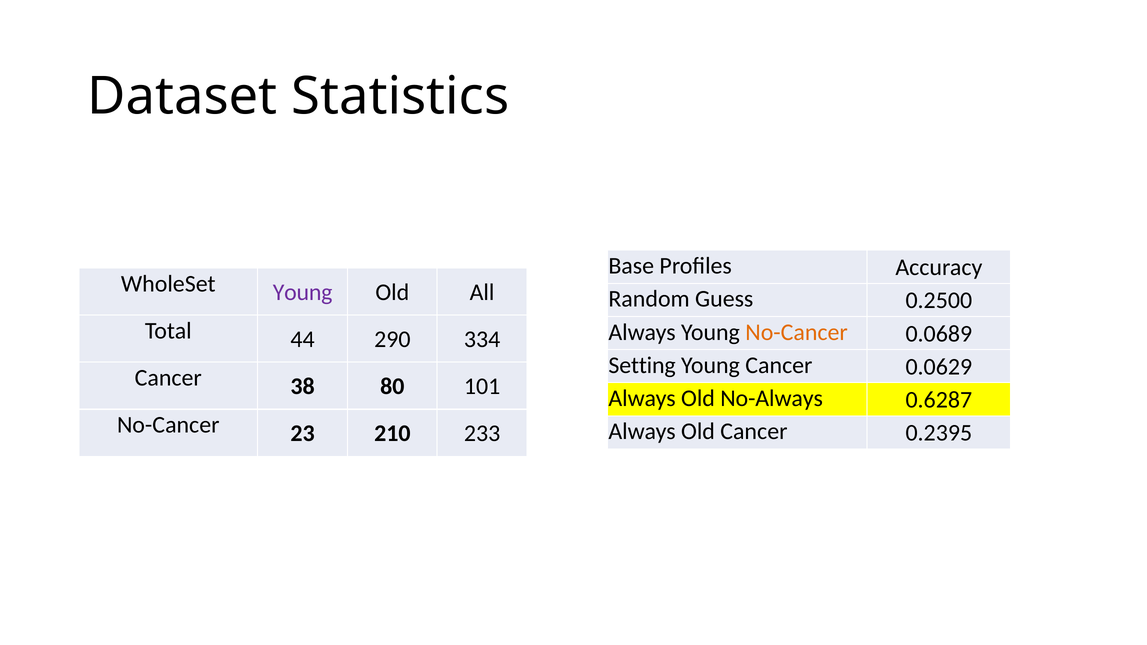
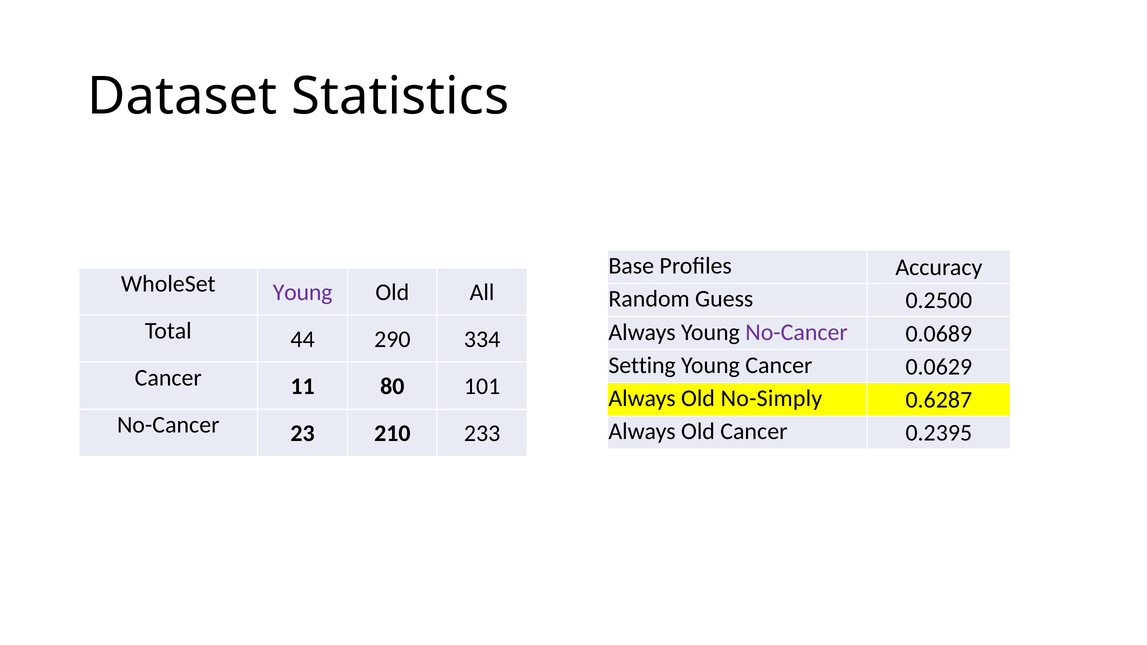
No-Cancer at (797, 332) colour: orange -> purple
38: 38 -> 11
No-Always: No-Always -> No-Simply
